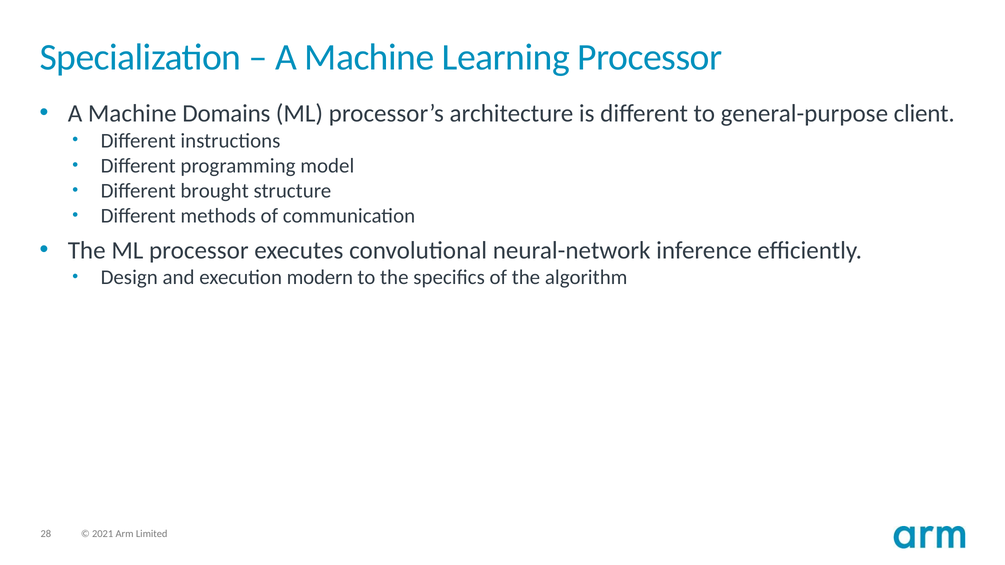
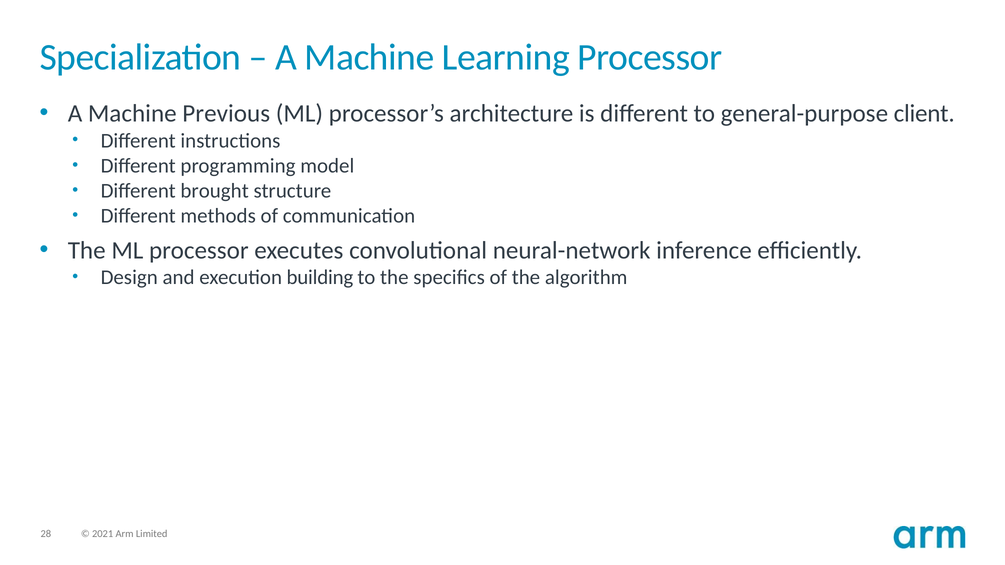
Domains: Domains -> Previous
modern: modern -> building
